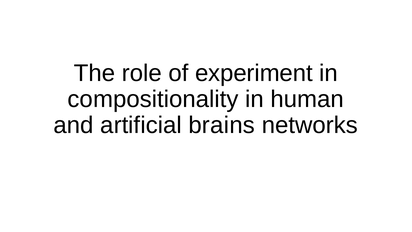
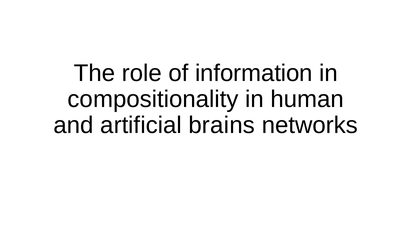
experiment: experiment -> information
